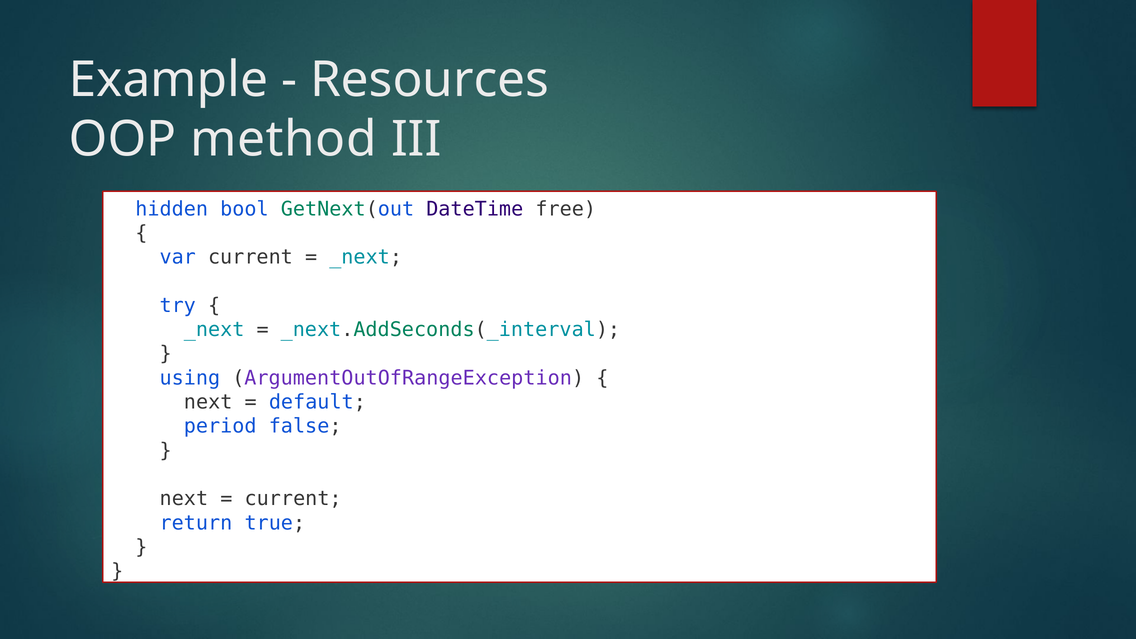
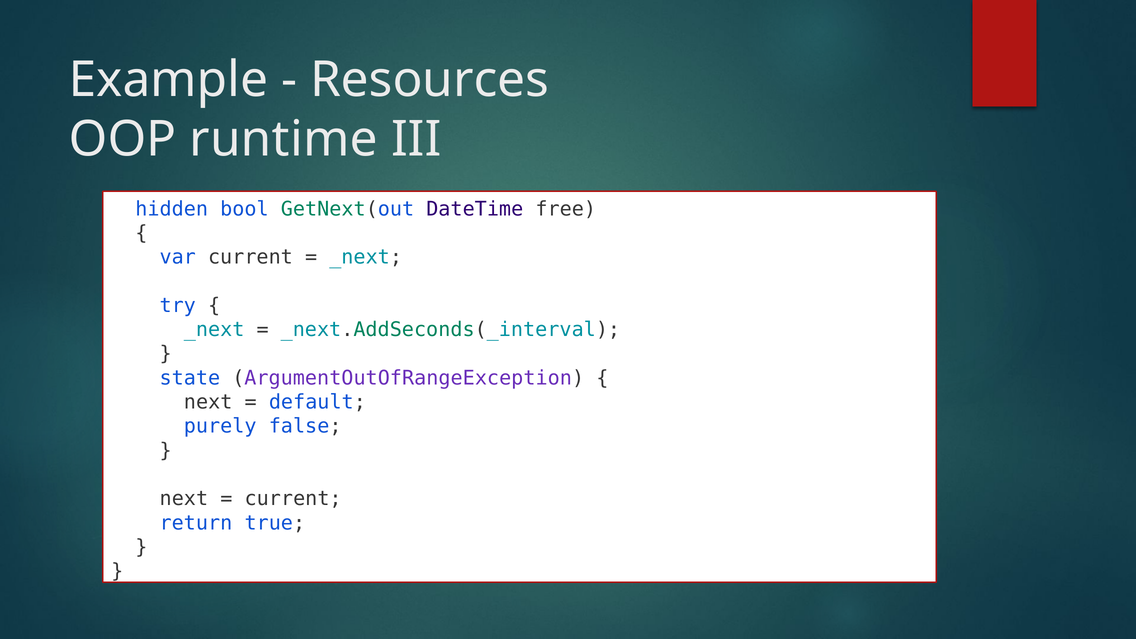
method: method -> runtime
using: using -> state
period: period -> purely
